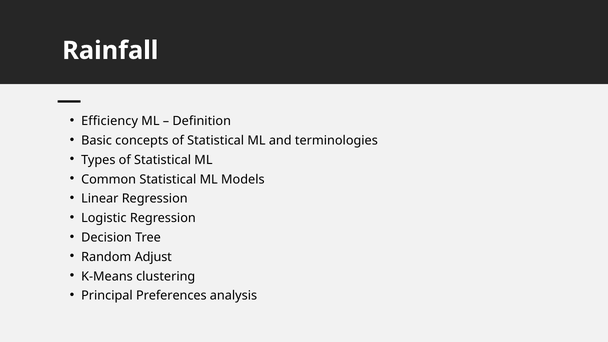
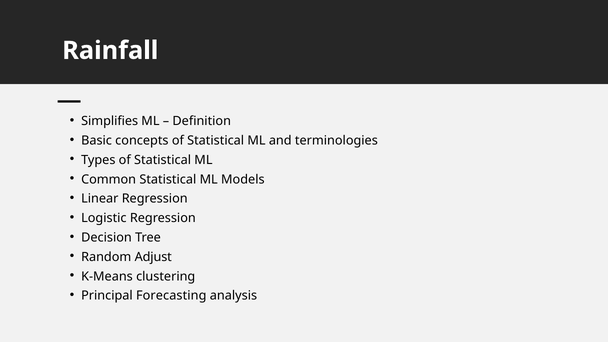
Efficiency: Efficiency -> Simplifies
Preferences: Preferences -> Forecasting
